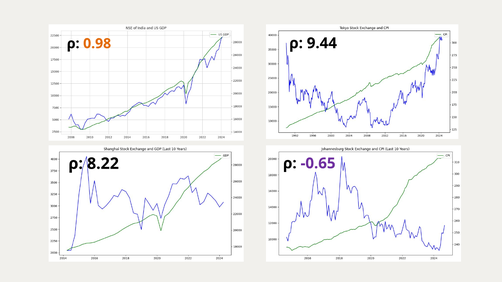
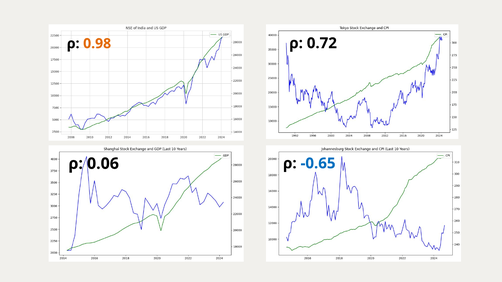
9.44: 9.44 -> 0.72
-0.65 colour: purple -> blue
8.22: 8.22 -> 0.06
